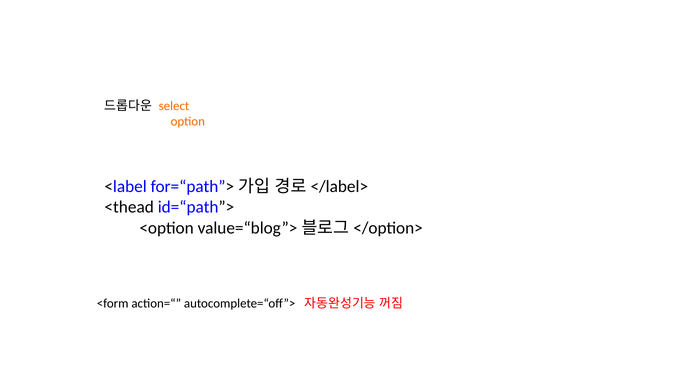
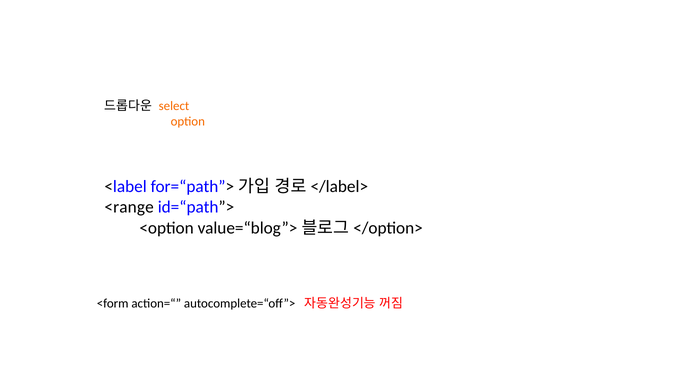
<thead: <thead -> <range
